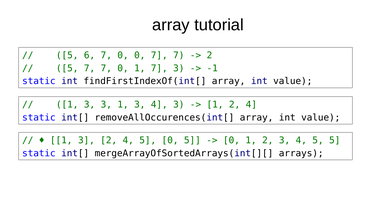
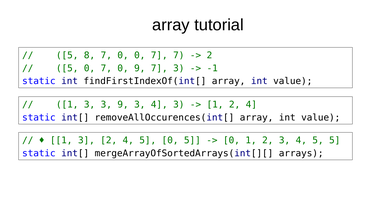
6: 6 -> 8
7 at (89, 68): 7 -> 0
7 0 1: 1 -> 9
3 1: 1 -> 9
